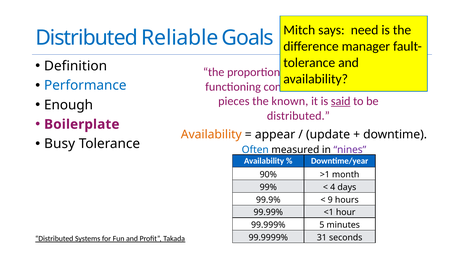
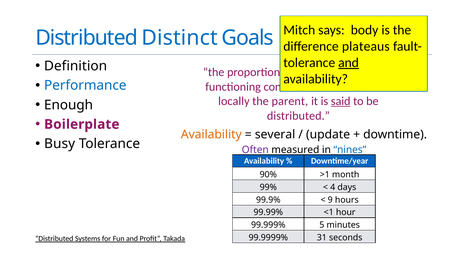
need: need -> body
Reliable: Reliable -> Distinct
manager: manager -> plateaus
and at (349, 63) underline: none -> present
pieces: pieces -> locally
known: known -> parent
appear: appear -> several
Often colour: blue -> purple
nines colour: purple -> blue
